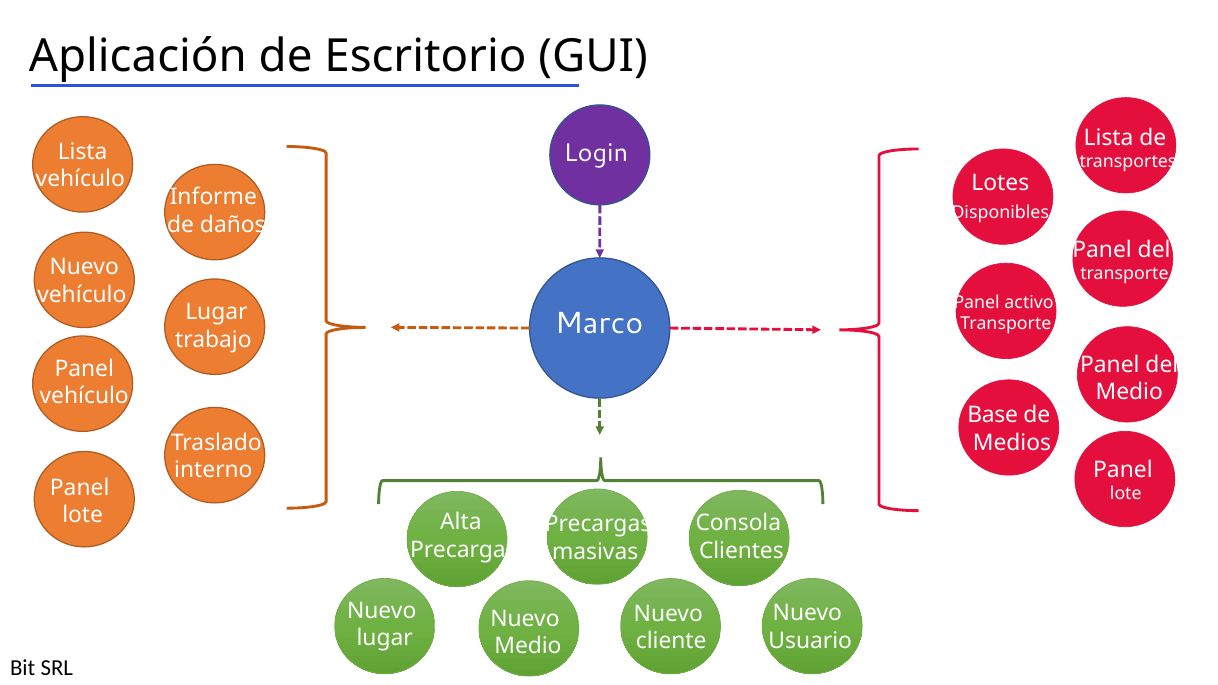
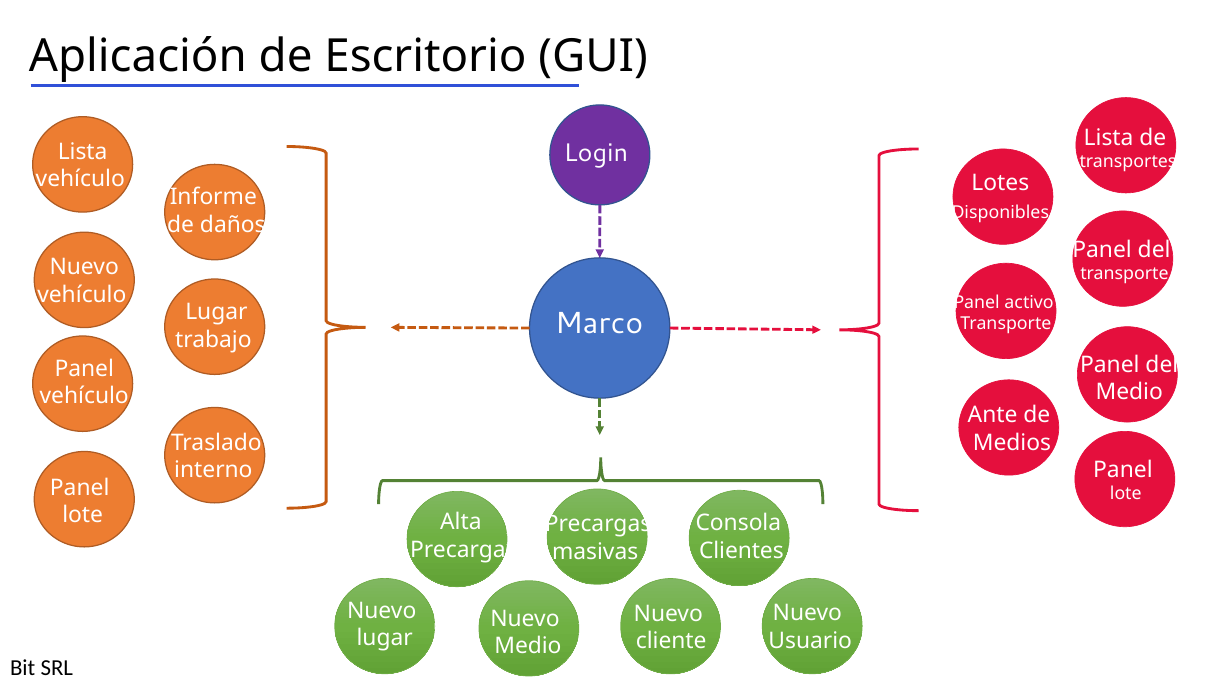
Base: Base -> Ante
